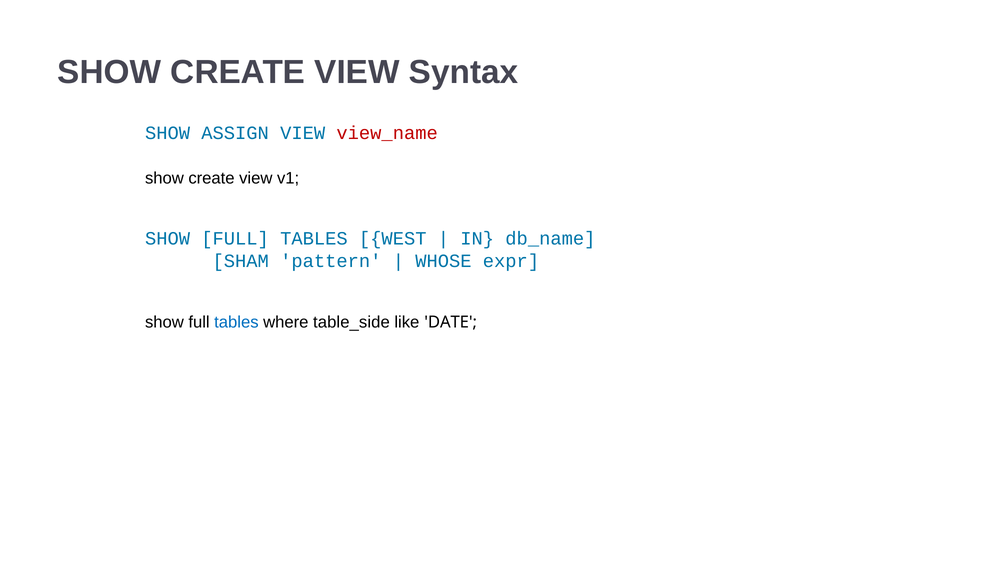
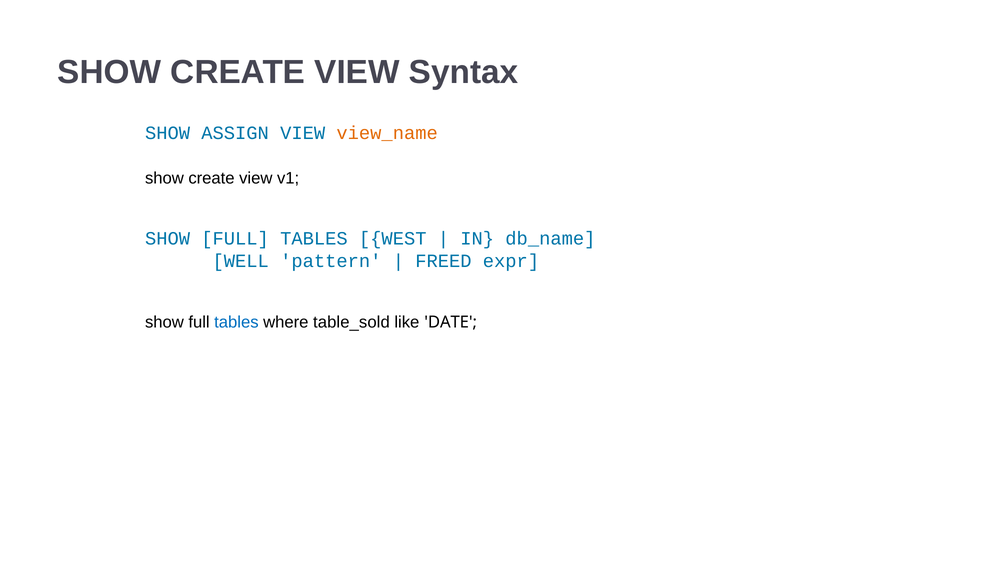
view_name colour: red -> orange
SHAM: SHAM -> WELL
WHOSE: WHOSE -> FREED
table_side: table_side -> table_sold
